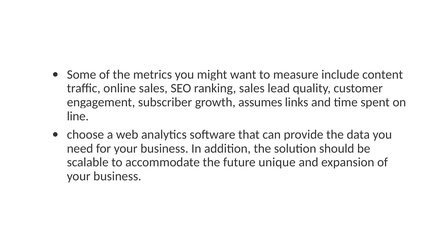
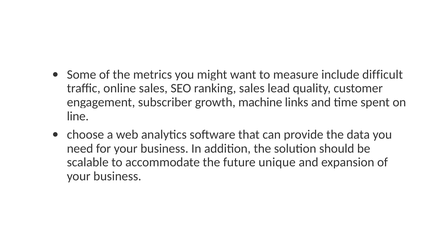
content: content -> difficult
assumes: assumes -> machine
